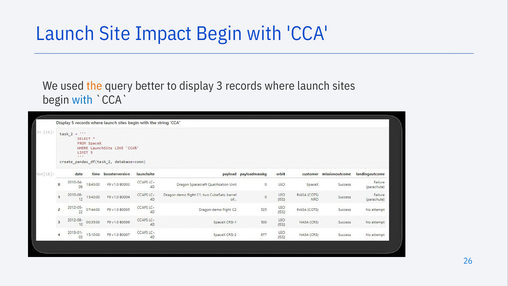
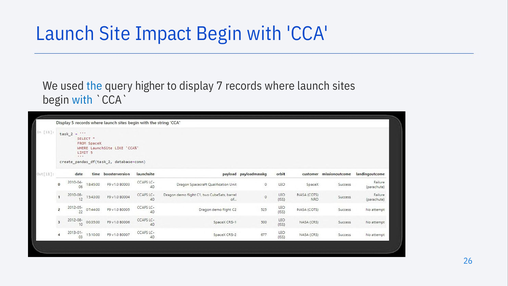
the colour: orange -> blue
better: better -> higher
3: 3 -> 7
